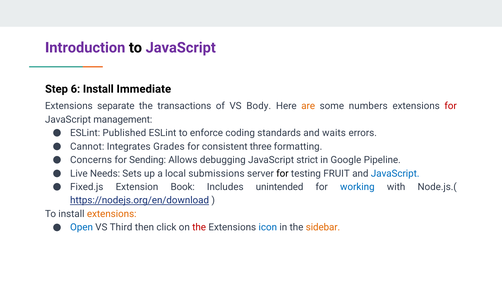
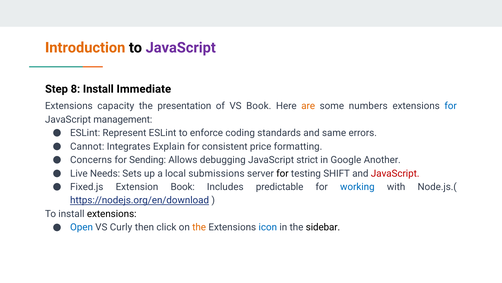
Introduction colour: purple -> orange
6: 6 -> 8
separate: separate -> capacity
transactions: transactions -> presentation
VS Body: Body -> Book
for at (451, 106) colour: red -> blue
Published: Published -> Represent
waits: waits -> same
Grades: Grades -> Explain
three: three -> price
Pipeline: Pipeline -> Another
FRUIT: FRUIT -> SHIFT
JavaScript at (395, 173) colour: blue -> red
unintended: unintended -> predictable
extensions at (112, 213) colour: orange -> black
Third: Third -> Curly
the at (199, 227) colour: red -> orange
sidebar colour: orange -> black
